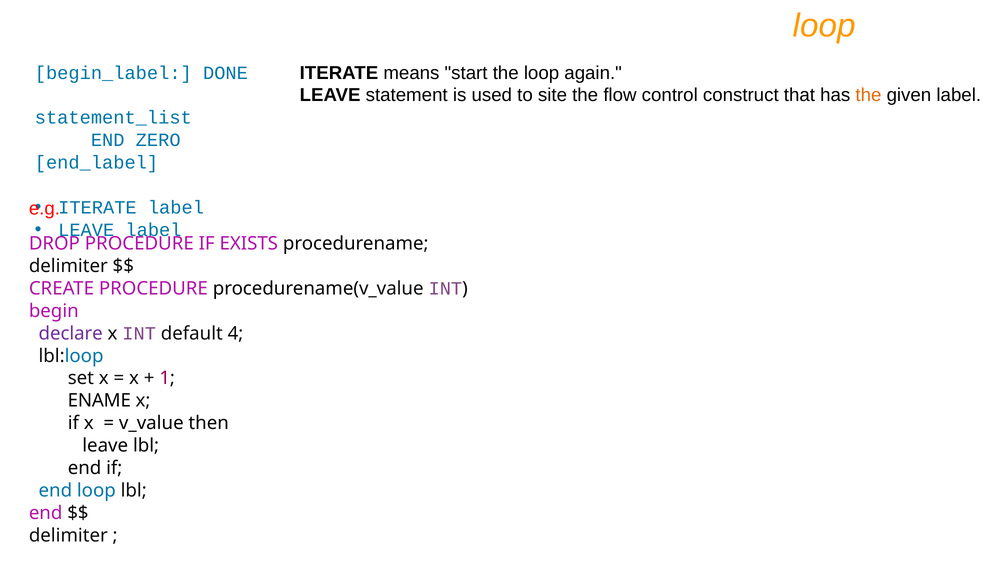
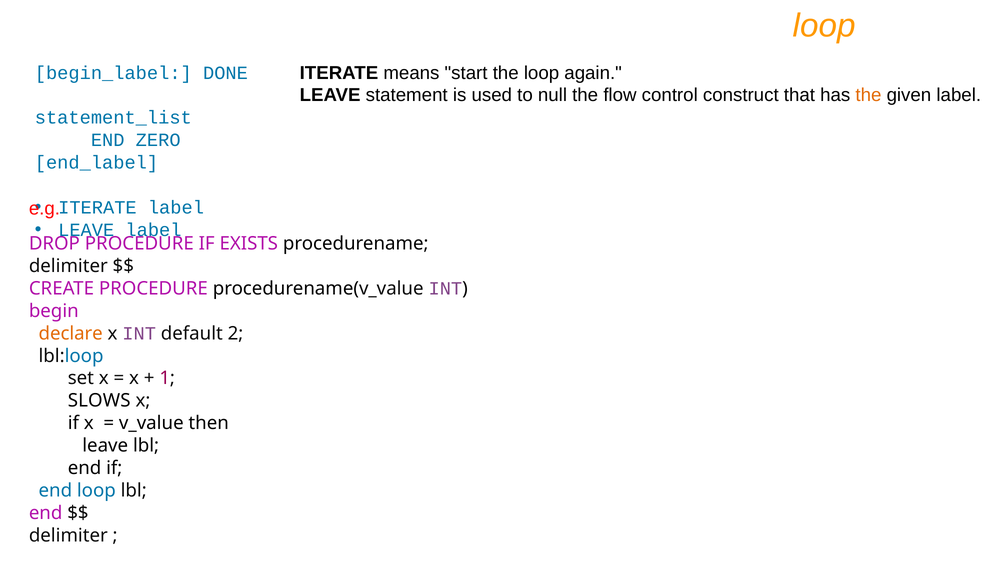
site: site -> null
declare colour: purple -> orange
4: 4 -> 2
ENAME: ENAME -> SLOWS
